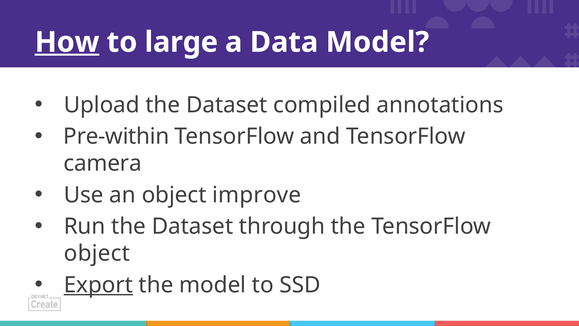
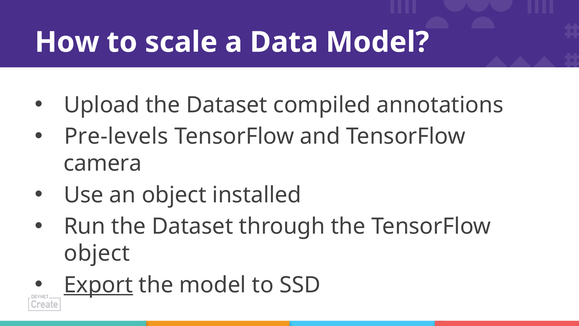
How underline: present -> none
large: large -> scale
Pre-within: Pre-within -> Pre-levels
improve: improve -> installed
